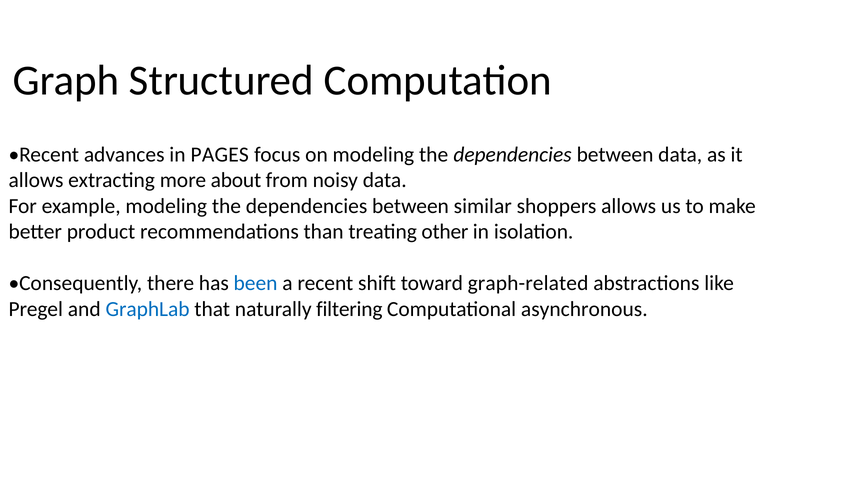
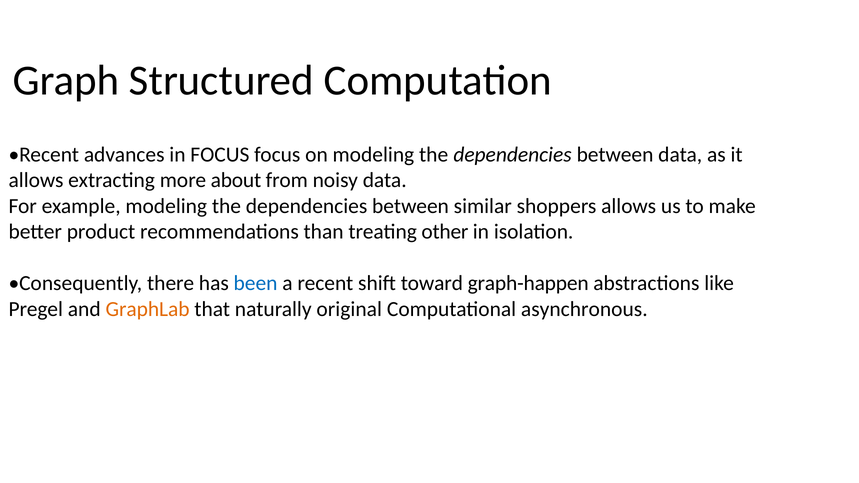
in PAGES: PAGES -> FOCUS
graph-related: graph-related -> graph-happen
GraphLab colour: blue -> orange
filtering: filtering -> original
